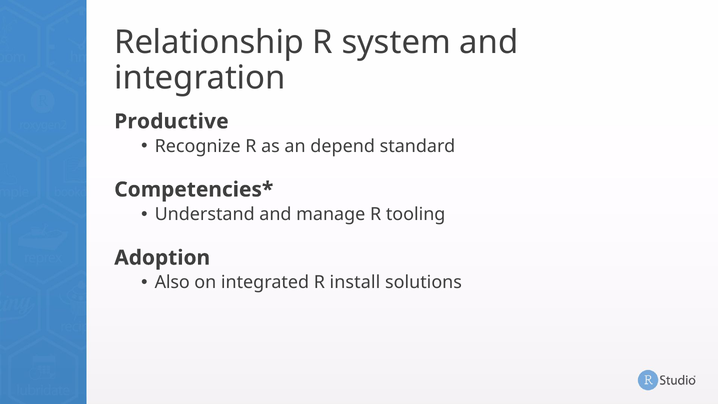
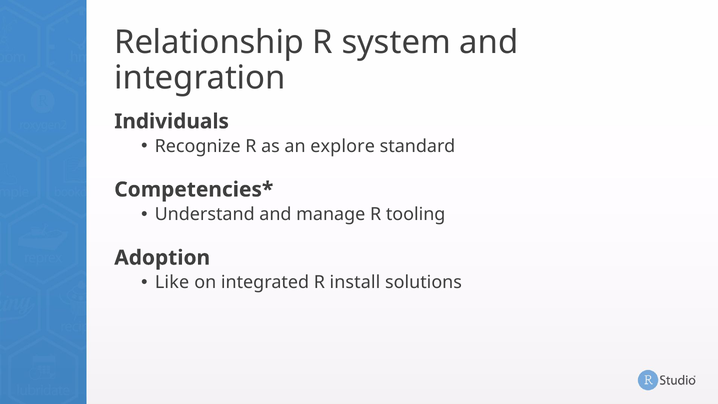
Productive: Productive -> Individuals
depend: depend -> explore
Also: Also -> Like
